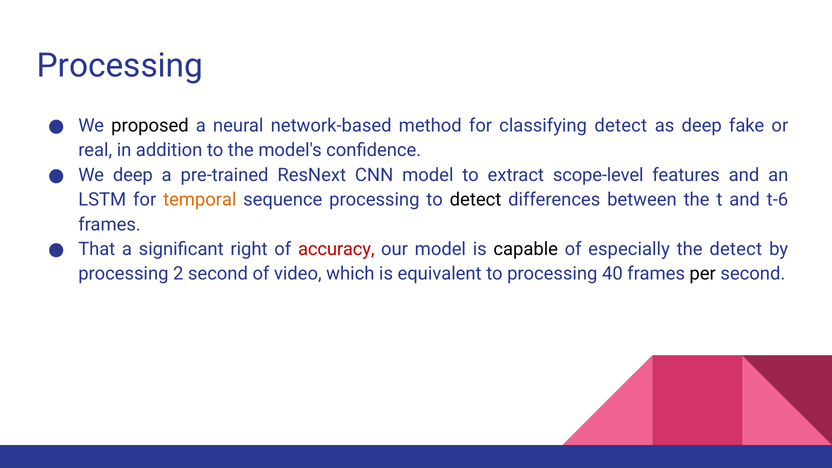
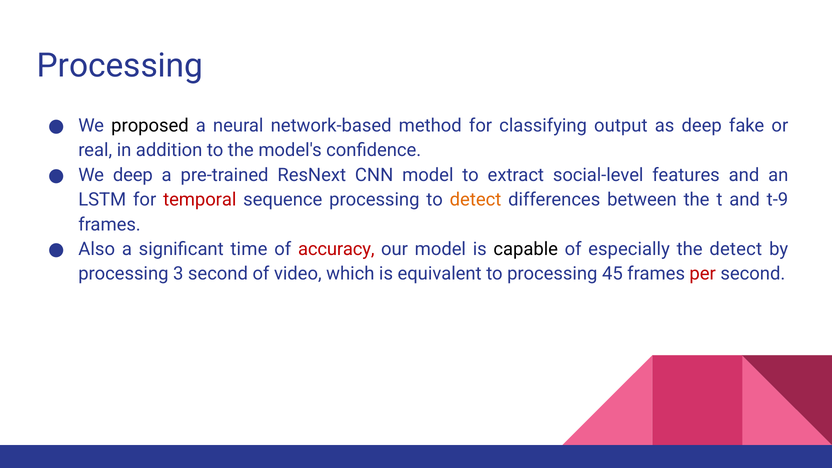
classifying detect: detect -> output
scope-level: scope-level -> social-level
temporal colour: orange -> red
detect at (476, 200) colour: black -> orange
t-6: t-6 -> t-9
That: That -> Also
right: right -> time
2: 2 -> 3
40: 40 -> 45
per colour: black -> red
